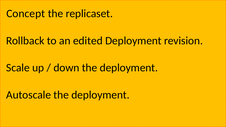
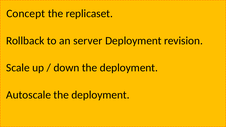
edited: edited -> server
